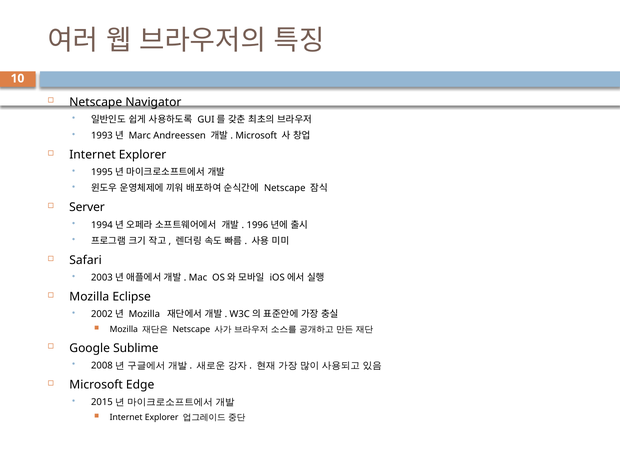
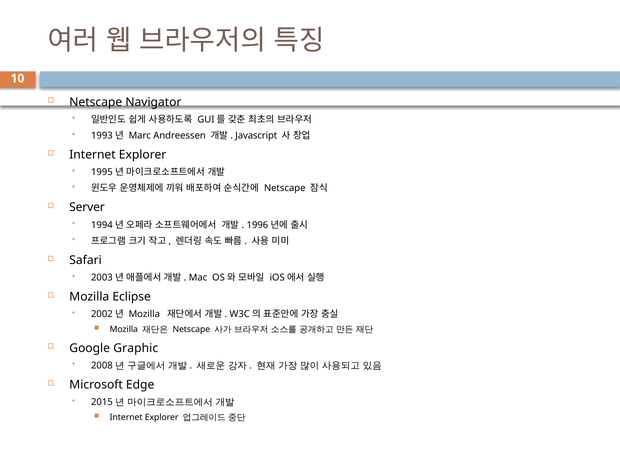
Microsoft at (256, 136): Microsoft -> Javascript
Sublime: Sublime -> Graphic
